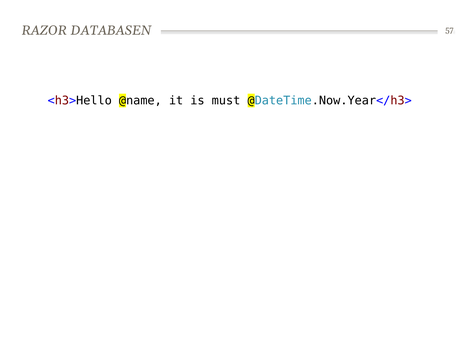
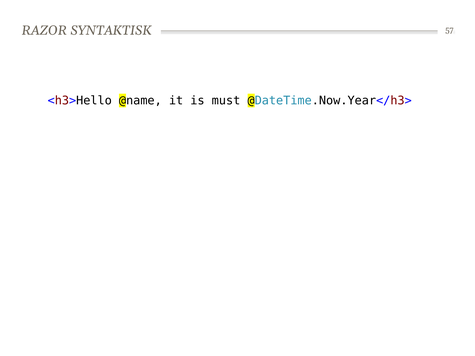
DATABASEN: DATABASEN -> SYNTAKTISK
